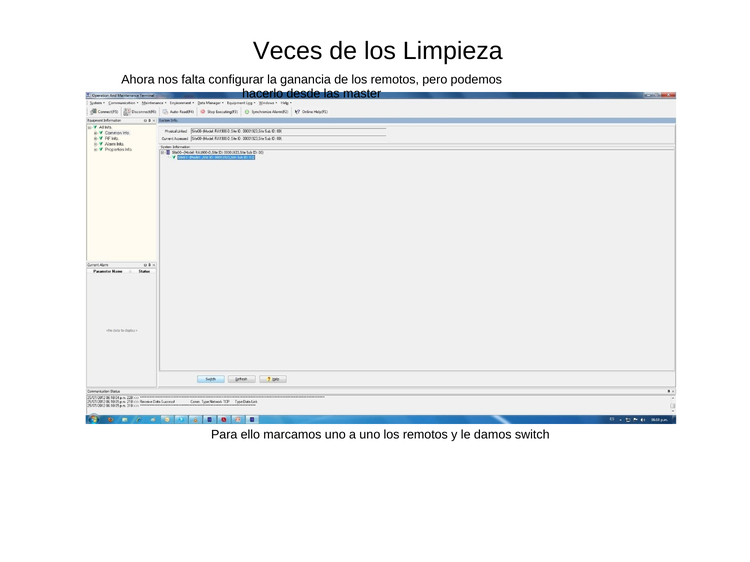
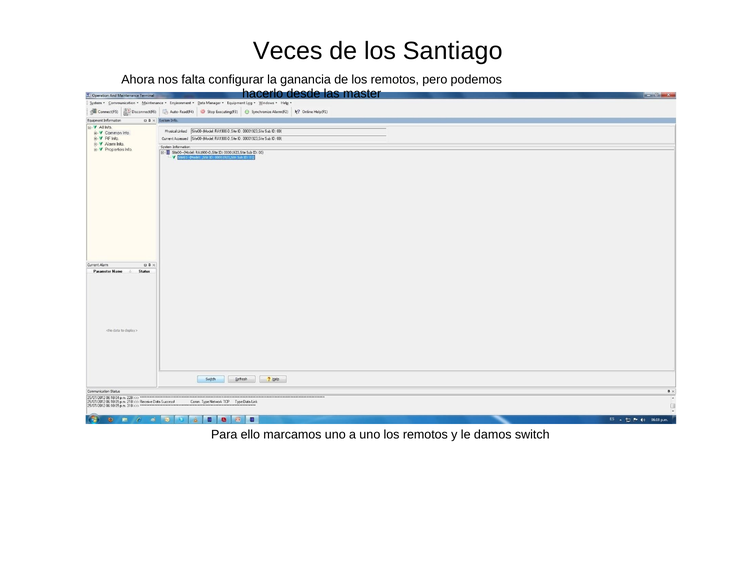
Limpieza: Limpieza -> Santiago
